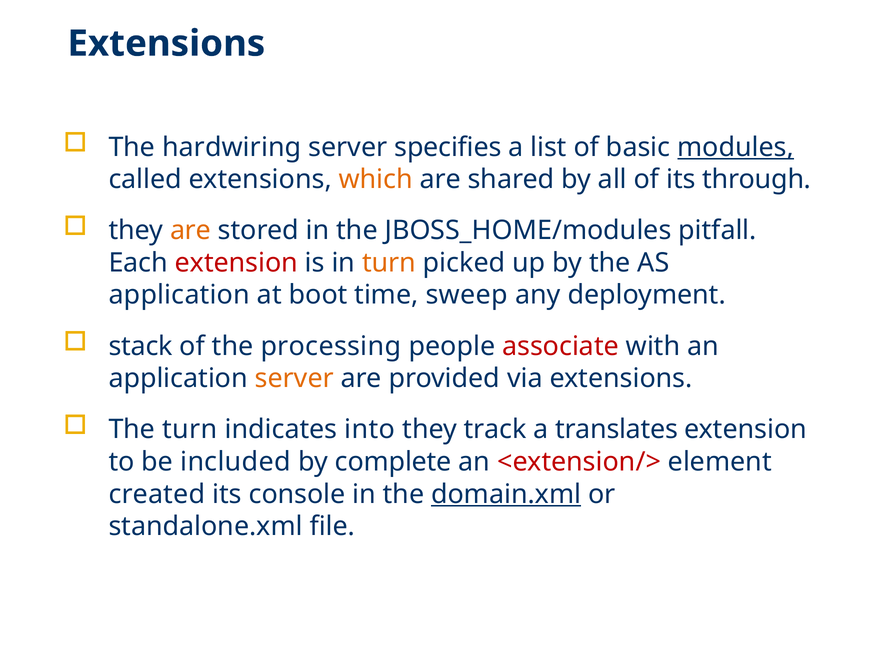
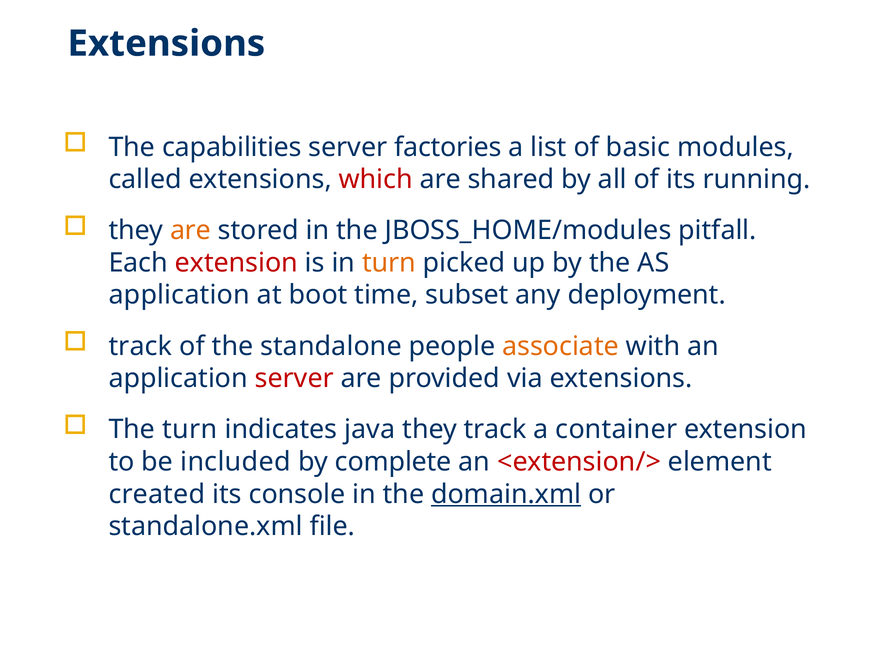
hardwiring: hardwiring -> capabilities
specifies: specifies -> factories
modules underline: present -> none
which colour: orange -> red
through: through -> running
sweep: sweep -> subset
stack at (141, 346): stack -> track
processing: processing -> standalone
associate colour: red -> orange
server at (294, 378) colour: orange -> red
into: into -> java
translates: translates -> container
